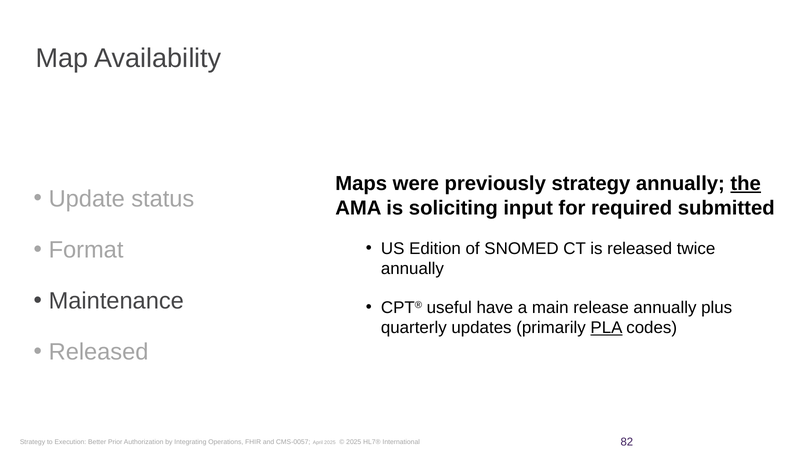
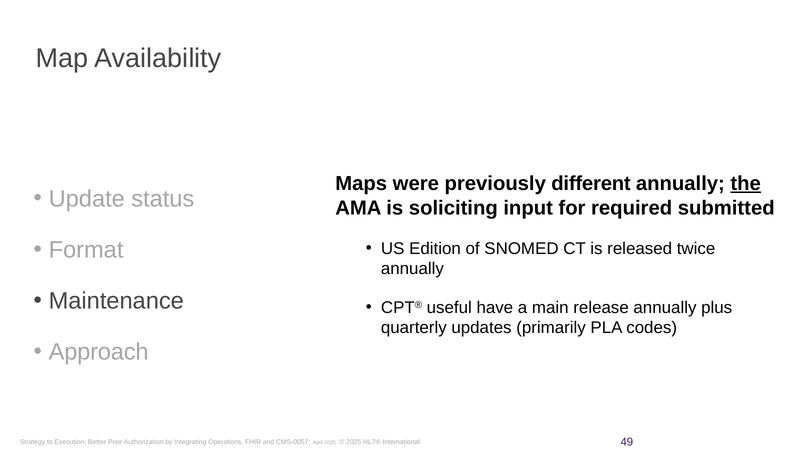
previously strategy: strategy -> different
PLA underline: present -> none
Released at (99, 352): Released -> Approach
82: 82 -> 49
